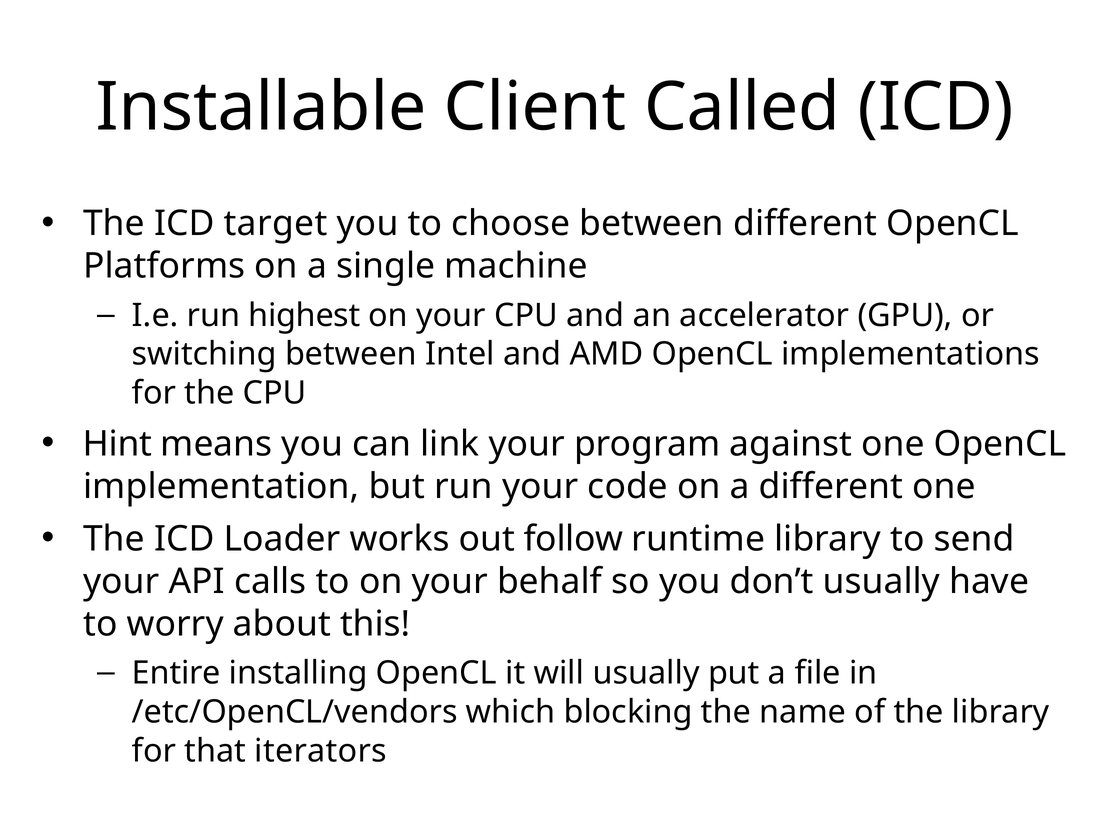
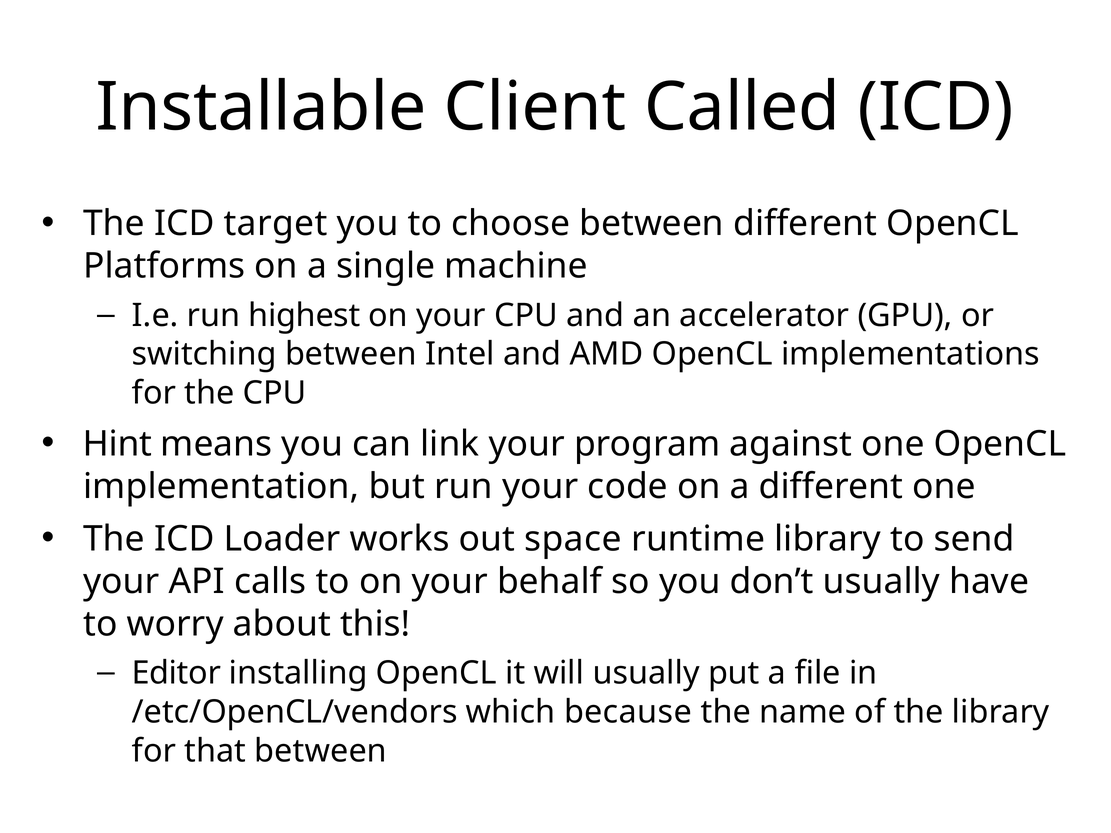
follow: follow -> space
Entire: Entire -> Editor
blocking: blocking -> because
that iterators: iterators -> between
